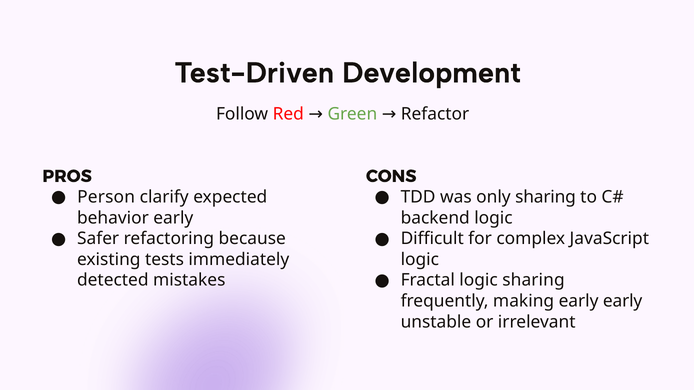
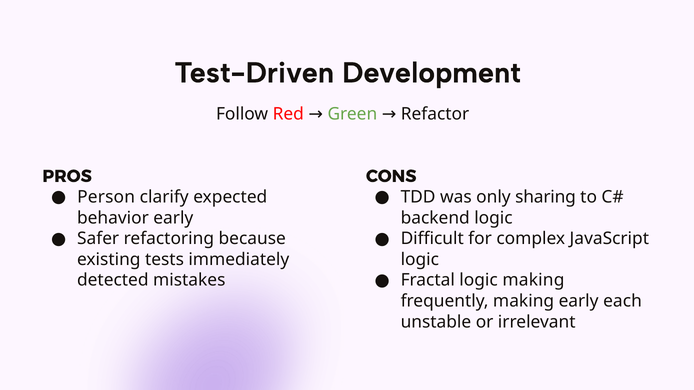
logic sharing: sharing -> making
early early: early -> each
